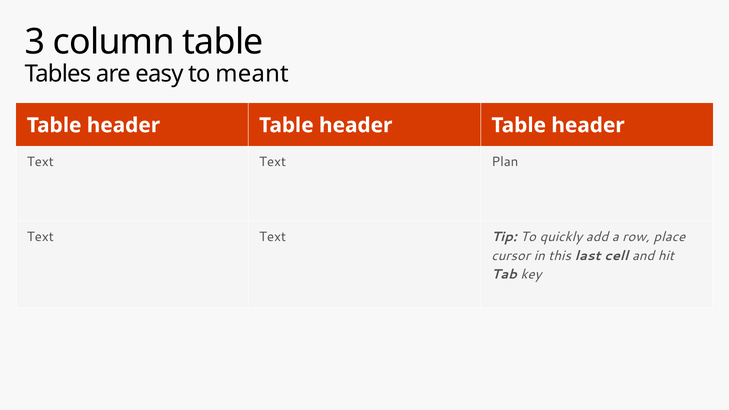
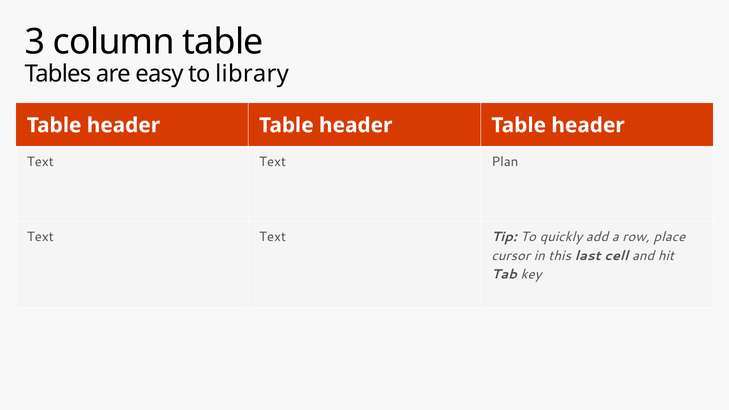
meant: meant -> library
